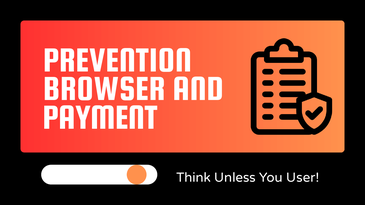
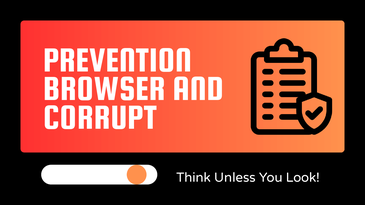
PAYMENT: PAYMENT -> CORRUPT
User: User -> Look
